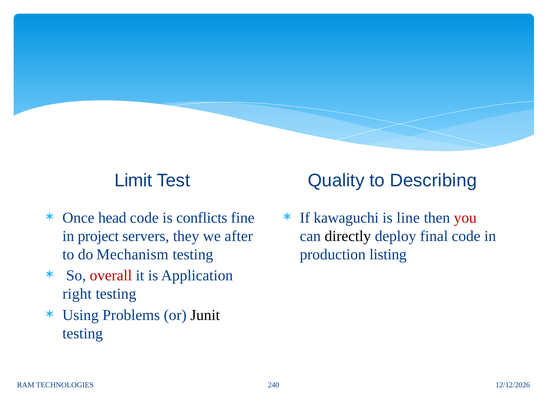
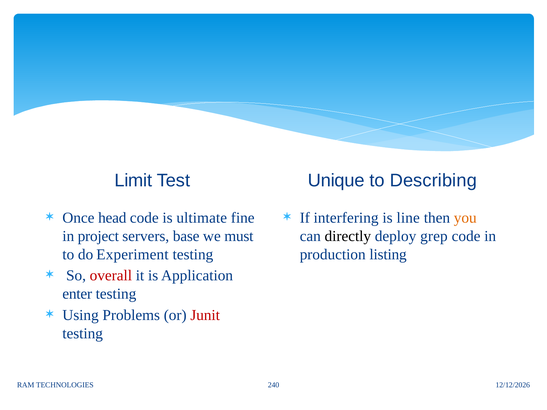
Quality: Quality -> Unique
conflicts: conflicts -> ultimate
kawaguchi: kawaguchi -> interfering
you colour: red -> orange
they: they -> base
after: after -> must
final: final -> grep
Mechanism: Mechanism -> Experiment
right: right -> enter
Junit colour: black -> red
